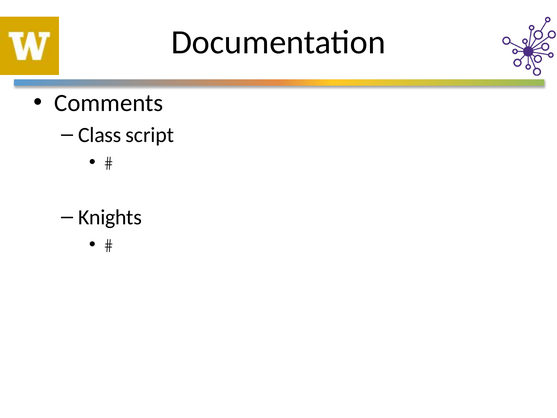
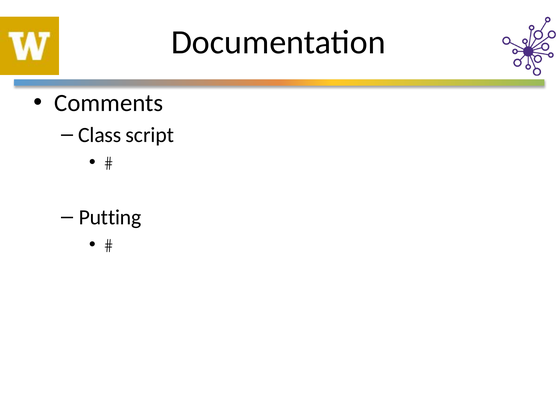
Knights: Knights -> Putting
